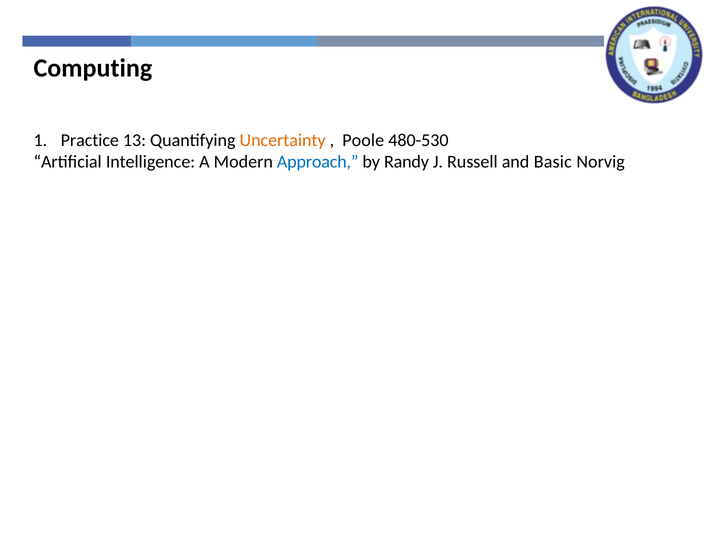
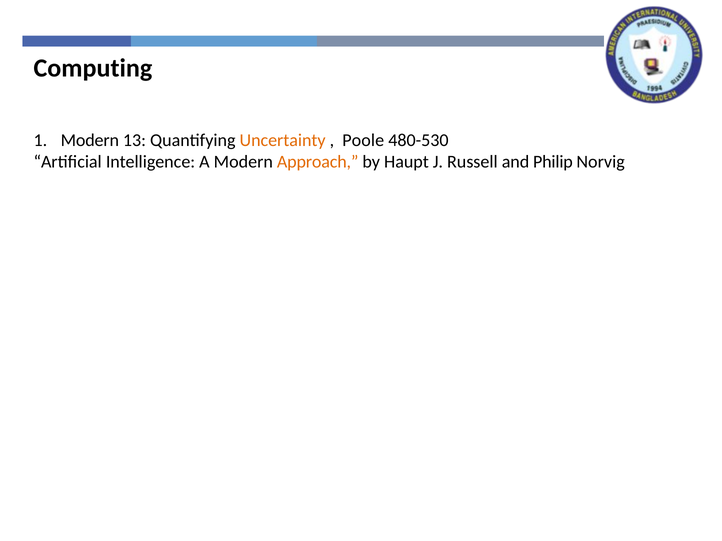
Practice at (90, 140): Practice -> Modern
Approach colour: blue -> orange
Randy: Randy -> Haupt
Basic: Basic -> Philip
